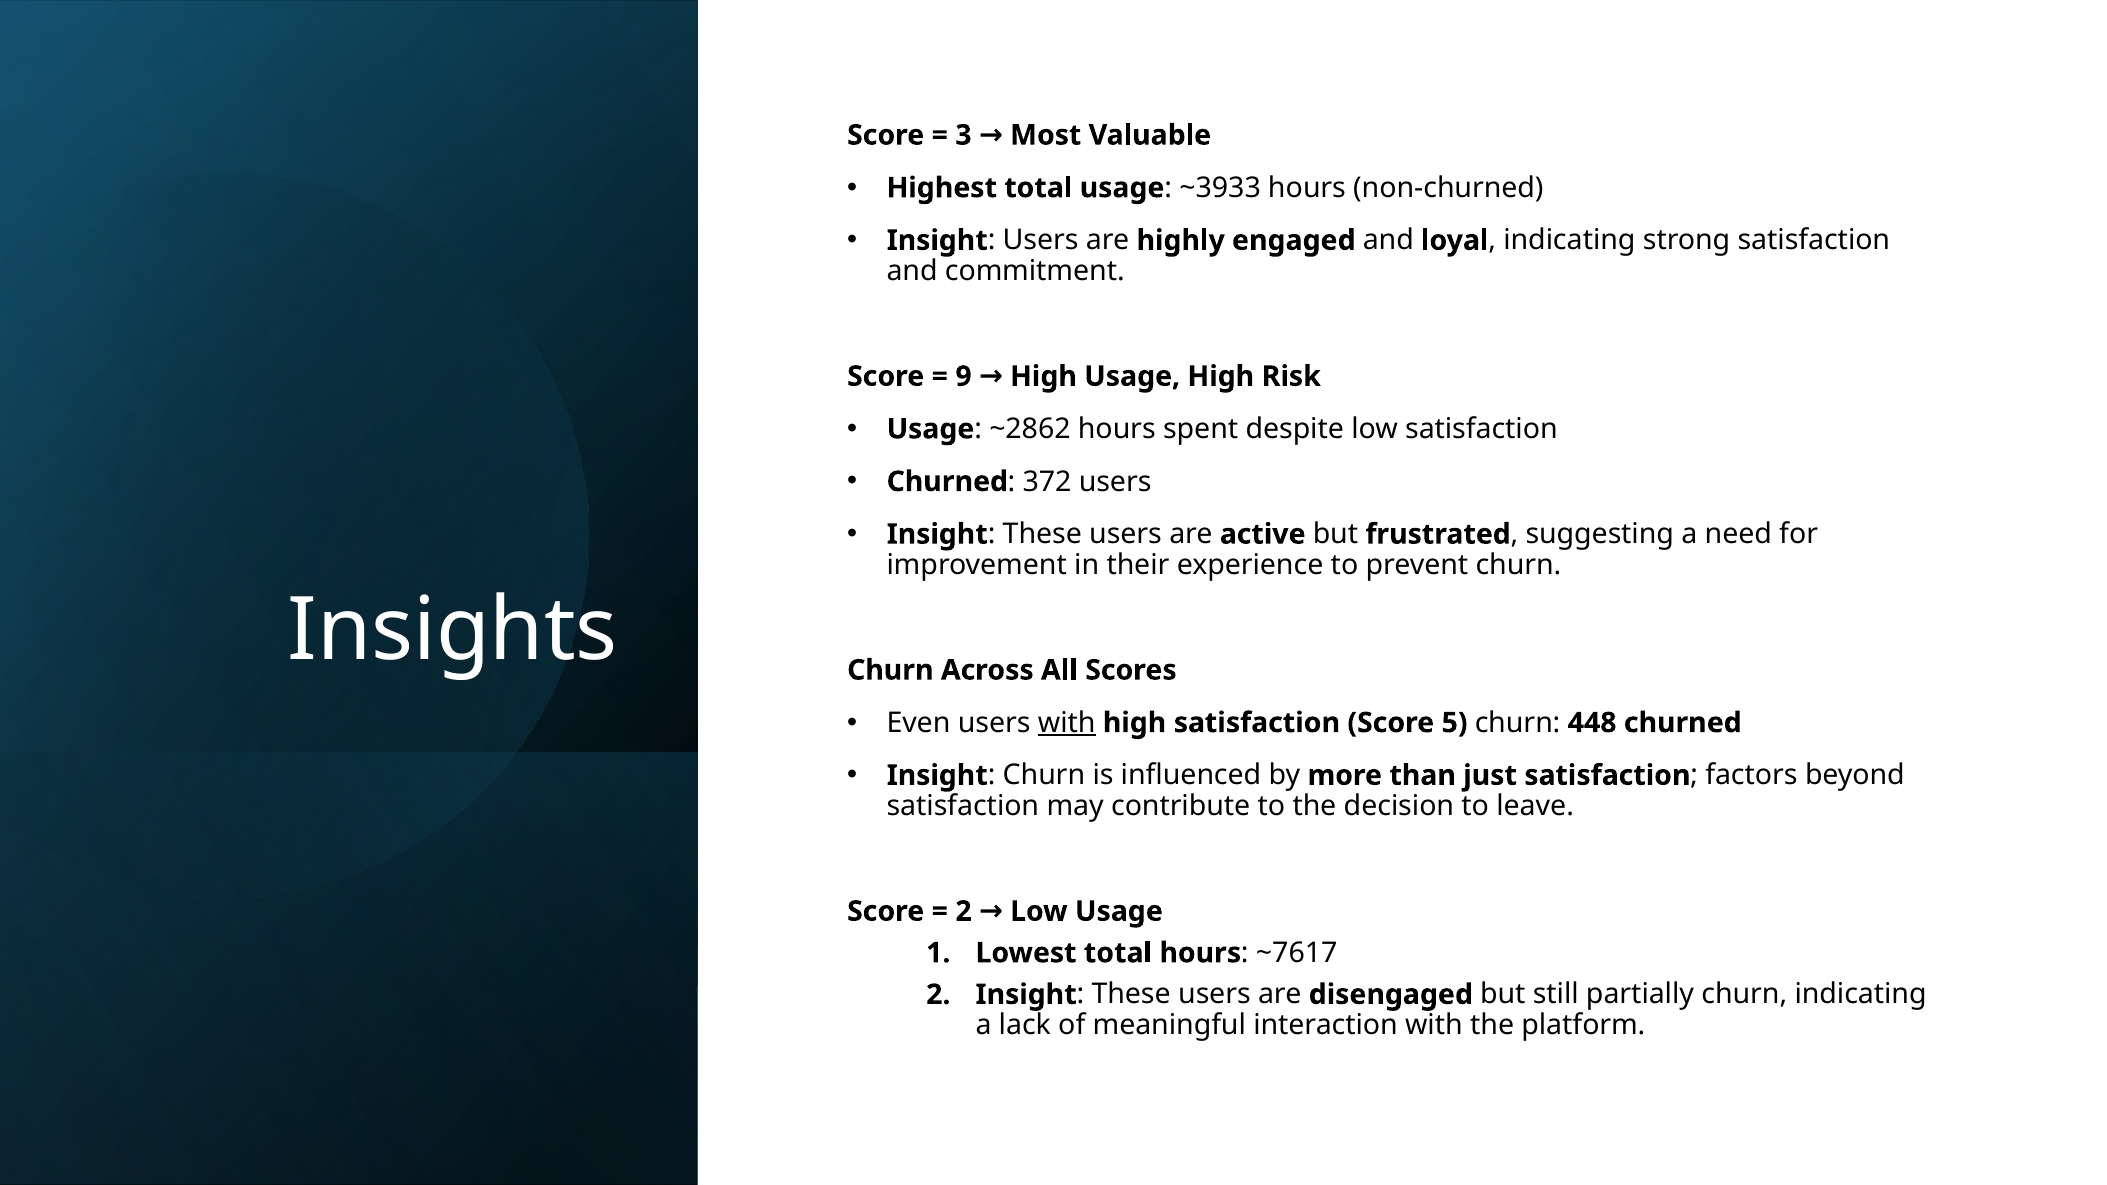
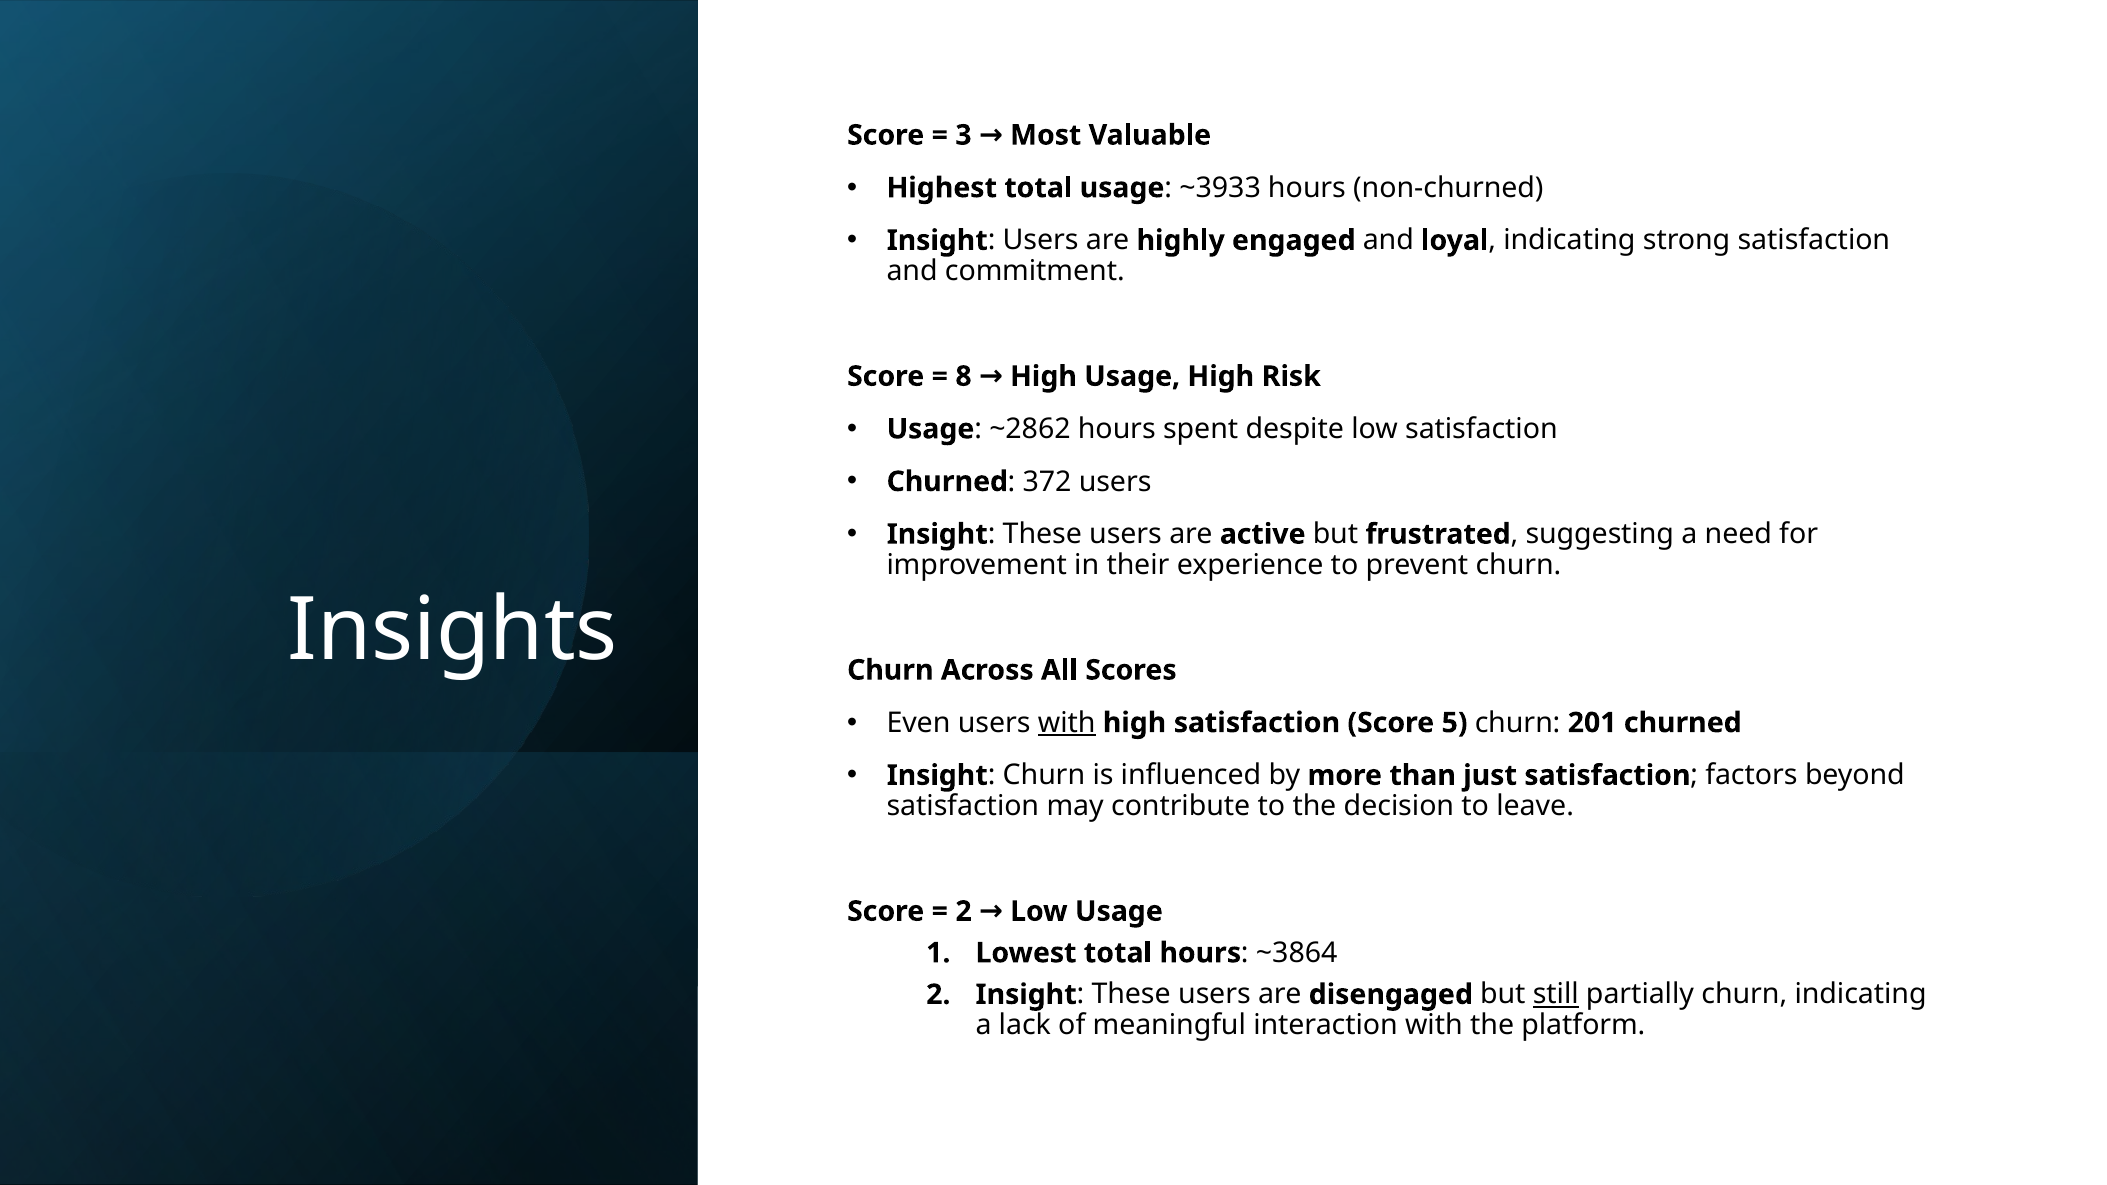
9: 9 -> 8
448: 448 -> 201
~7617: ~7617 -> ~3864
still underline: none -> present
